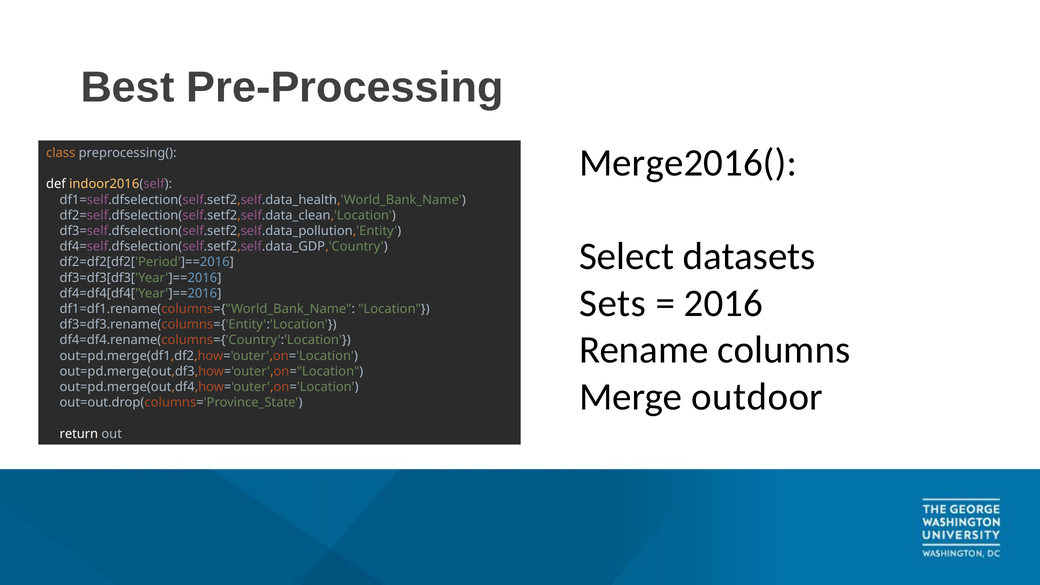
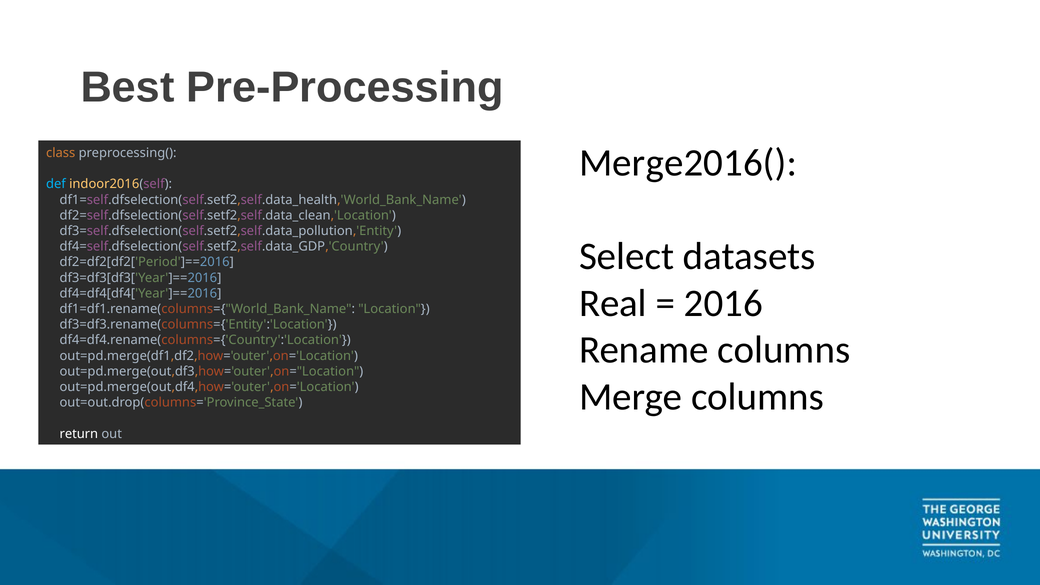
def colour: white -> light blue
Sets: Sets -> Real
Merge outdoor: outdoor -> columns
